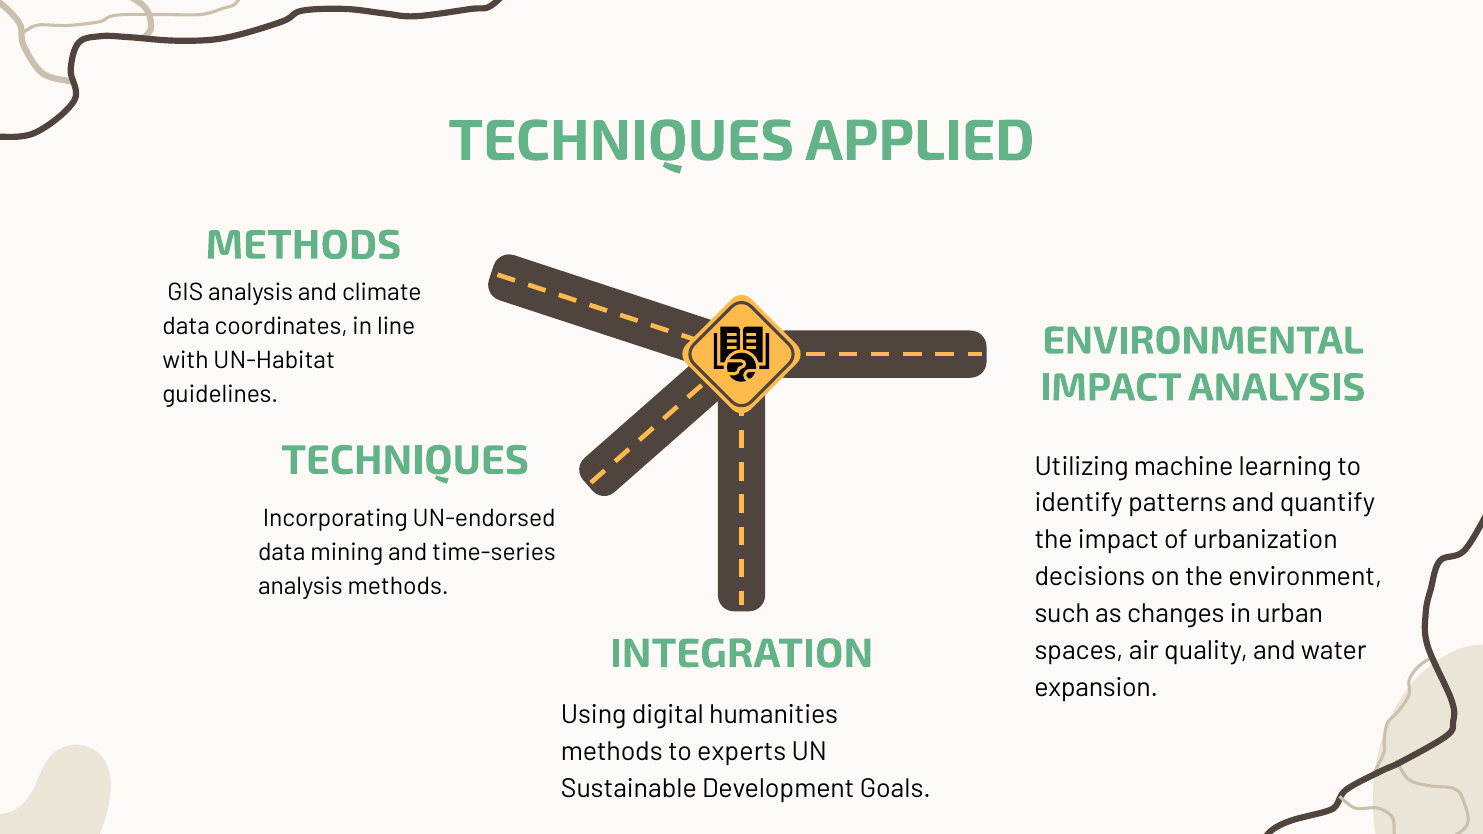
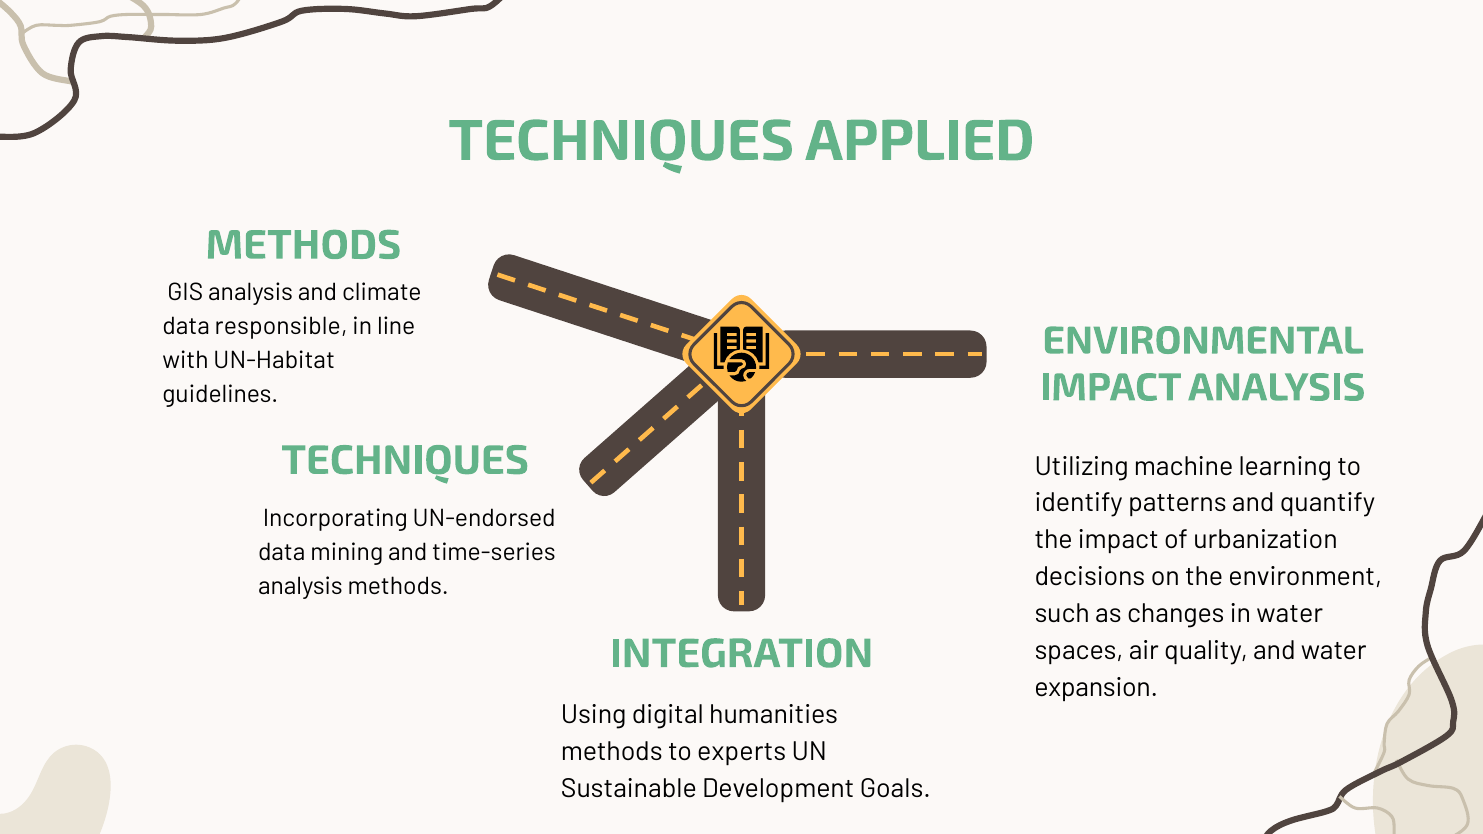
coordinates: coordinates -> responsible
in urban: urban -> water
